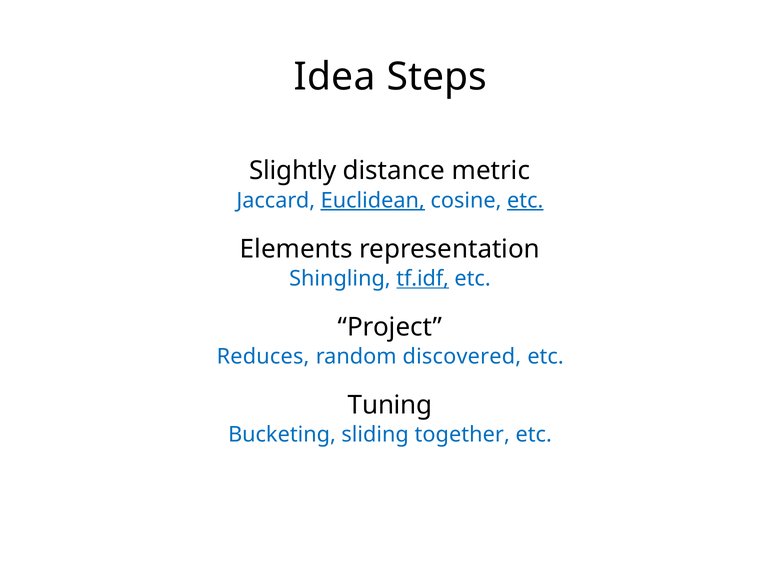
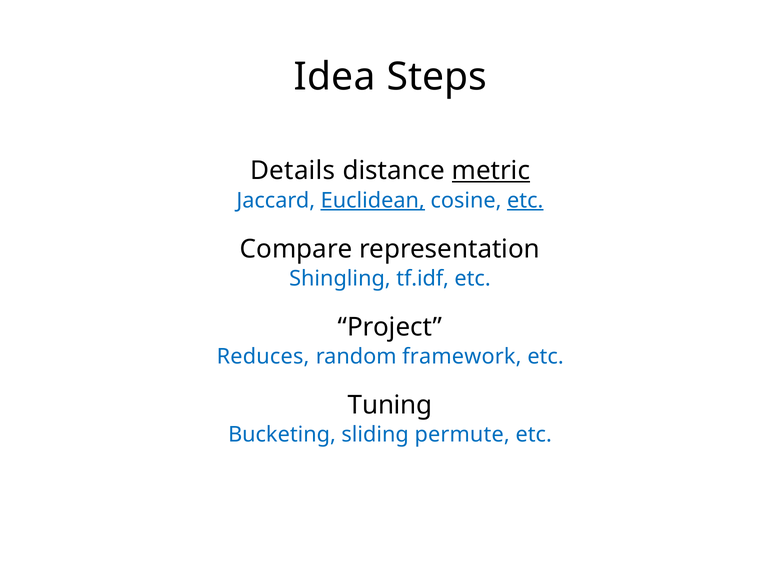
Slightly: Slightly -> Details
metric underline: none -> present
Elements: Elements -> Compare
tf.idf underline: present -> none
discovered: discovered -> framework
together: together -> permute
